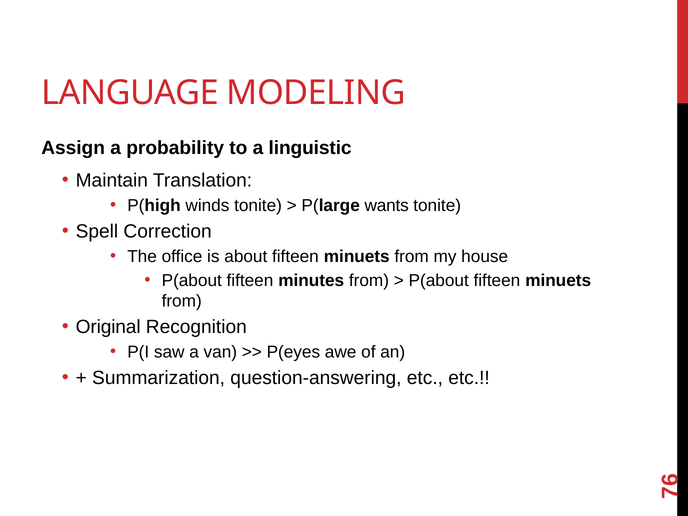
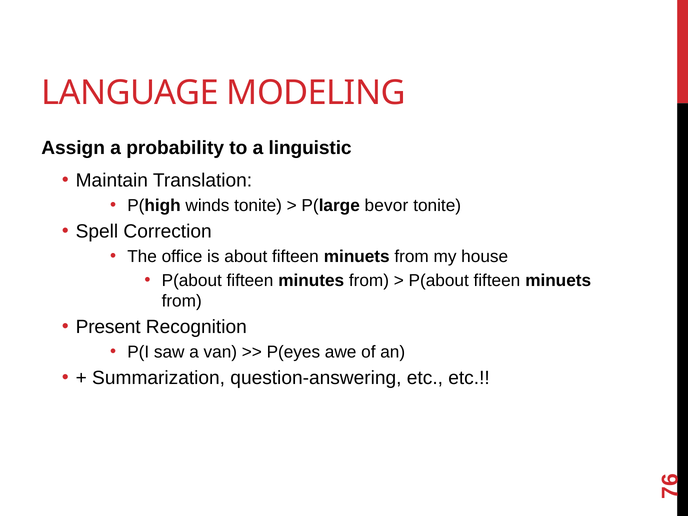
wants: wants -> bevor
Original: Original -> Present
